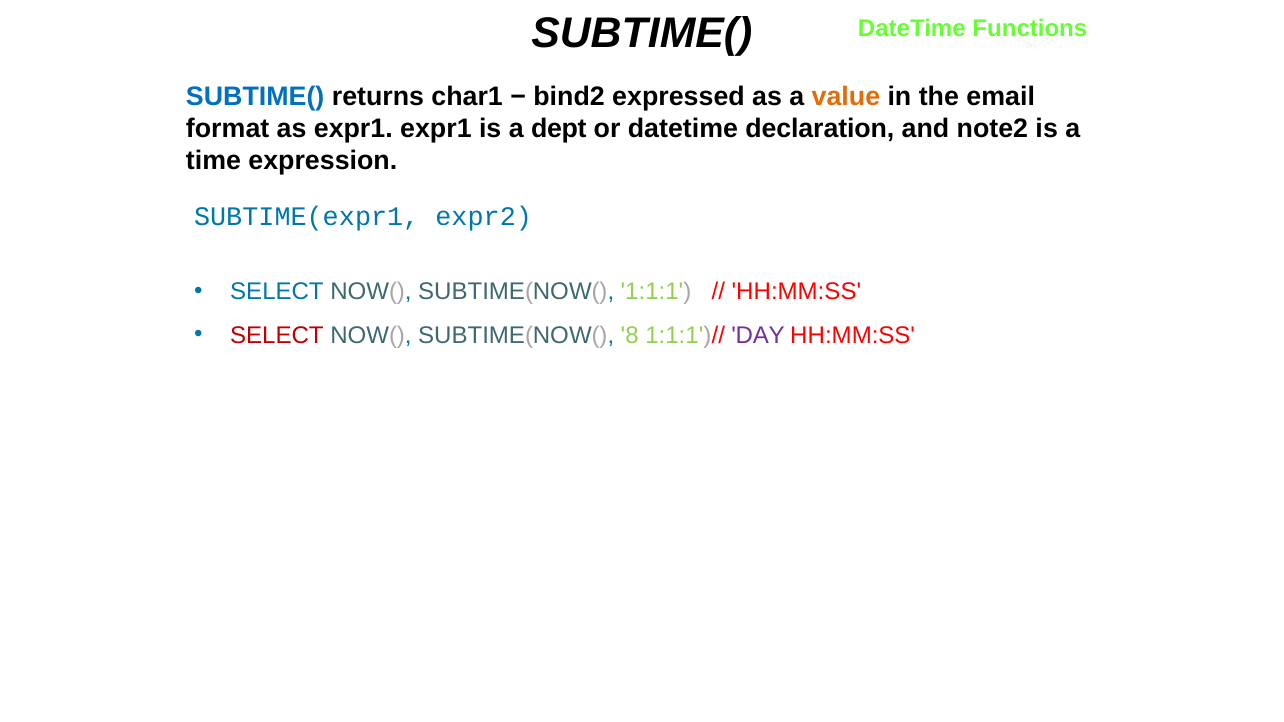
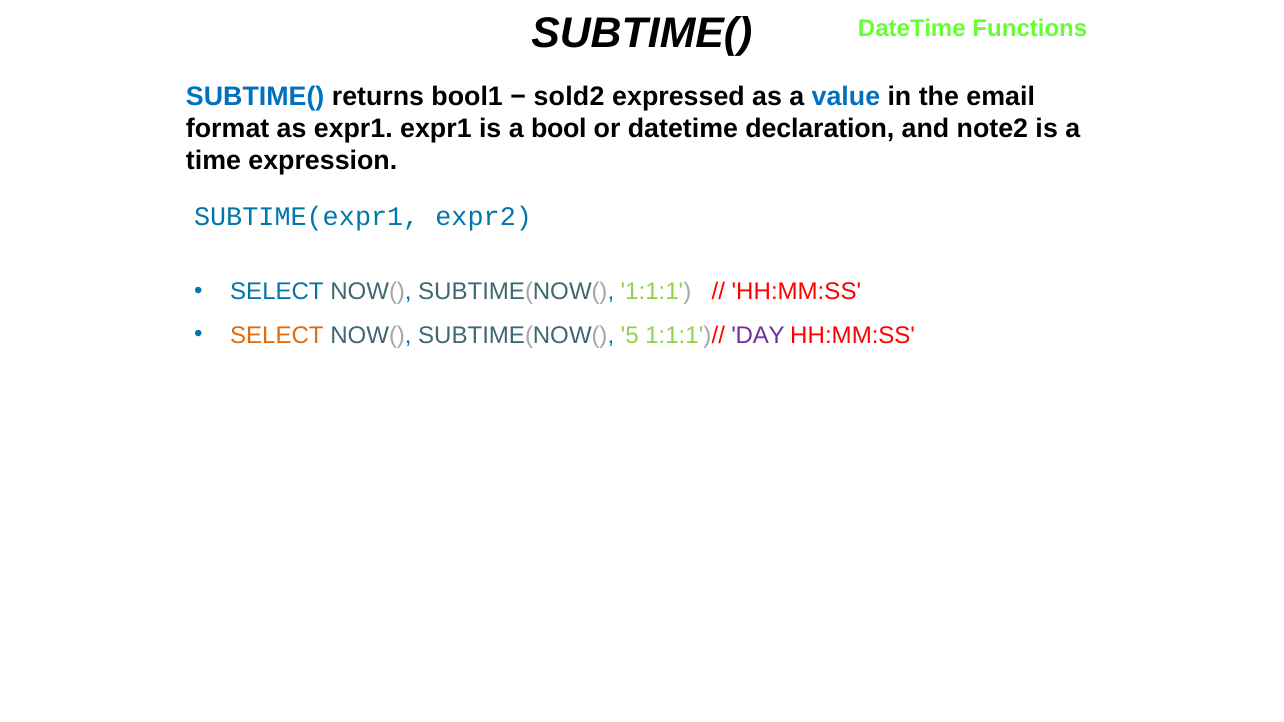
char1: char1 -> bool1
bind2: bind2 -> sold2
value colour: orange -> blue
dept: dept -> bool
SELECT at (277, 335) colour: red -> orange
8: 8 -> 5
